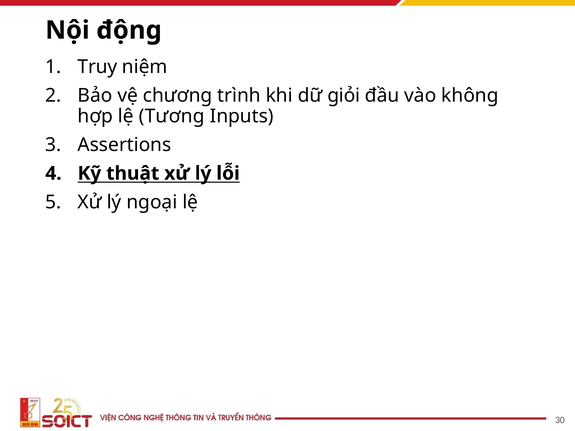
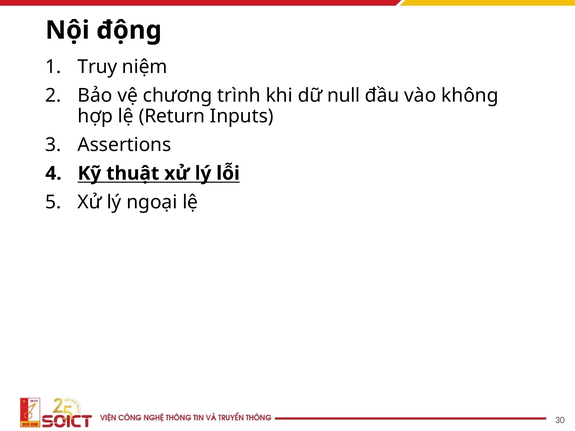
giỏi: giỏi -> null
Tương: Tương -> Return
